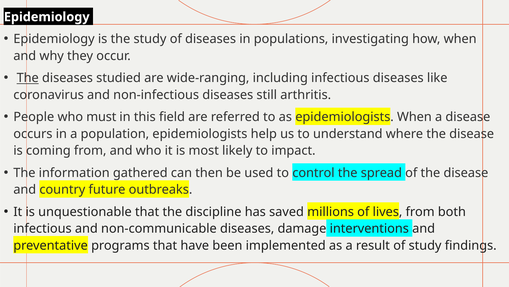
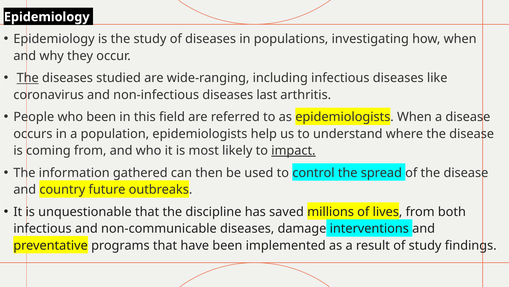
still: still -> last
who must: must -> been
impact underline: none -> present
